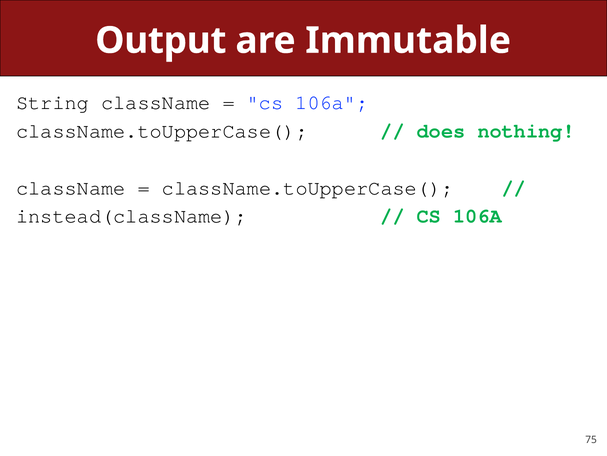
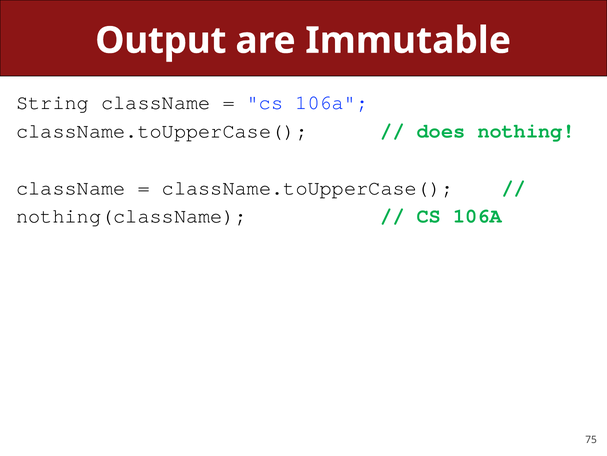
instead(className: instead(className -> nothing(className
